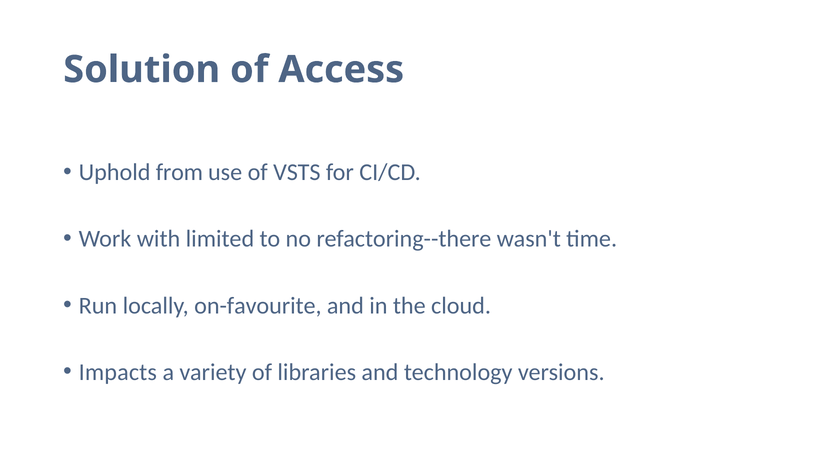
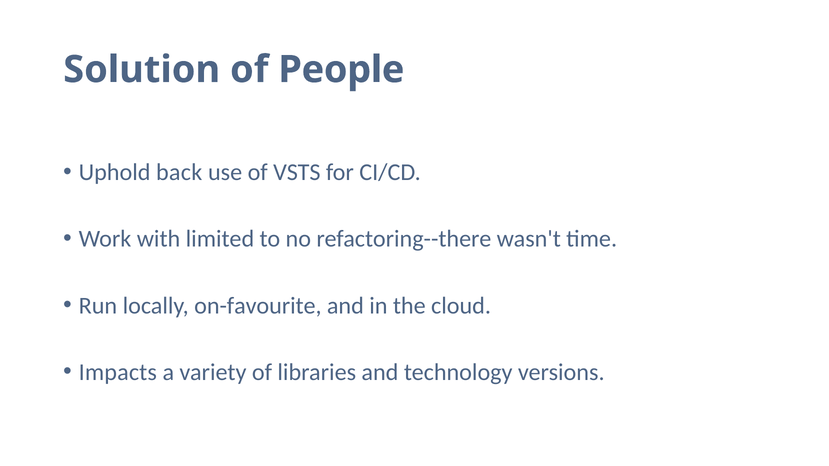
Access: Access -> People
from: from -> back
